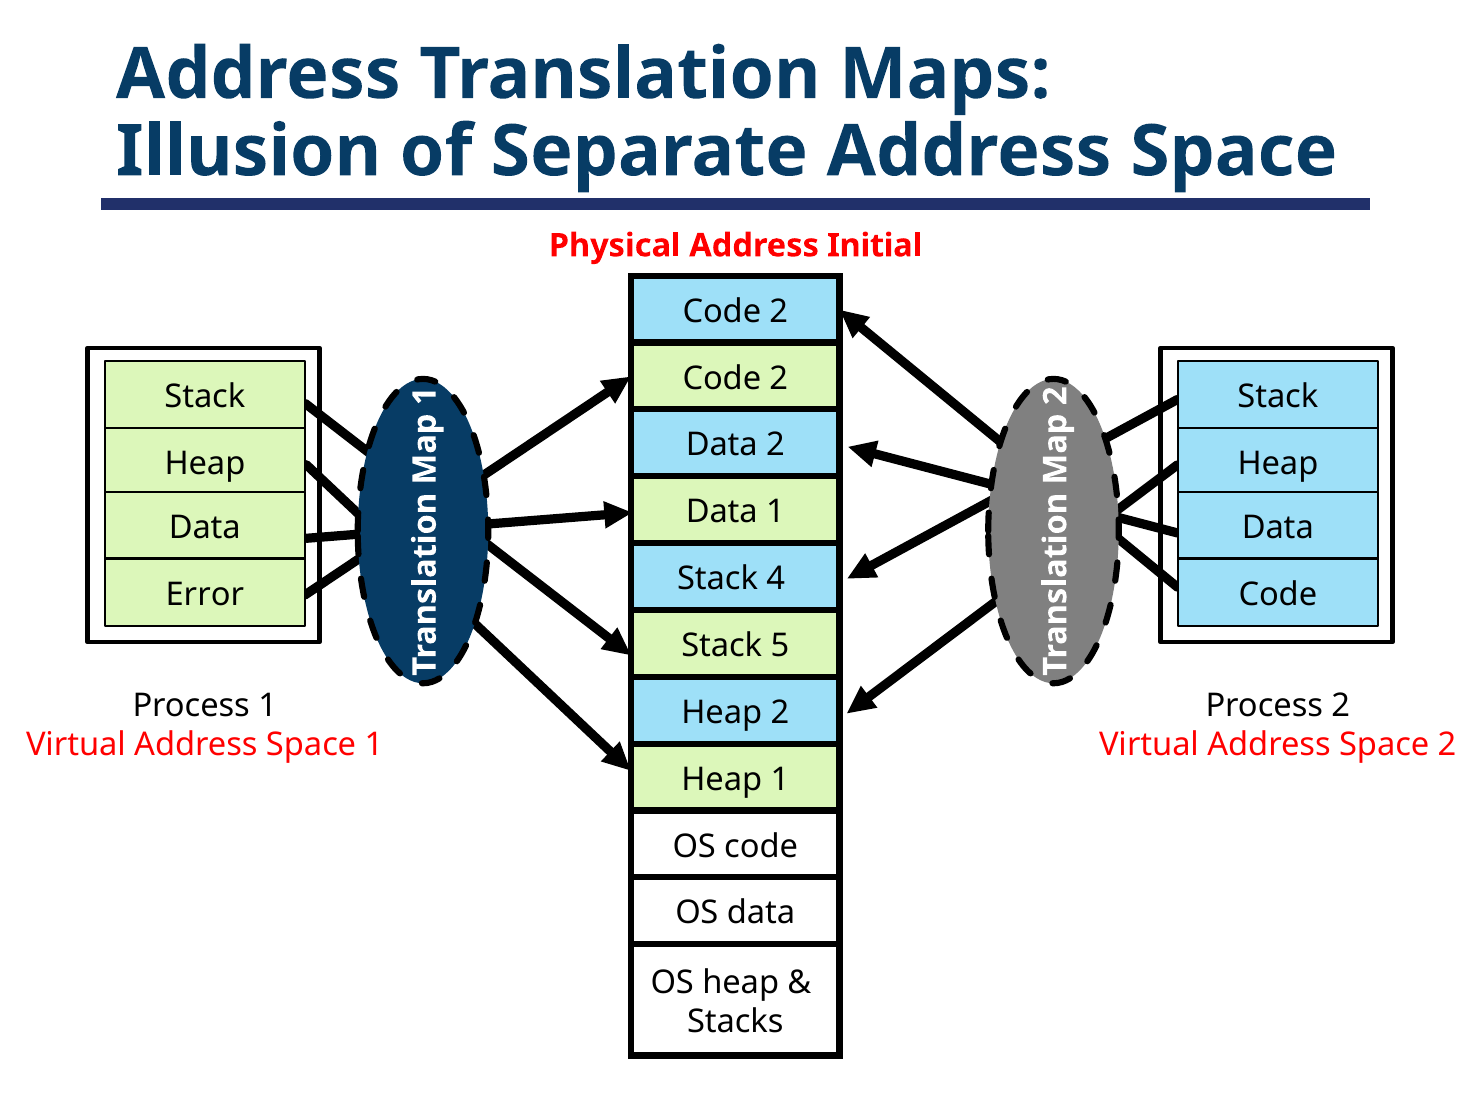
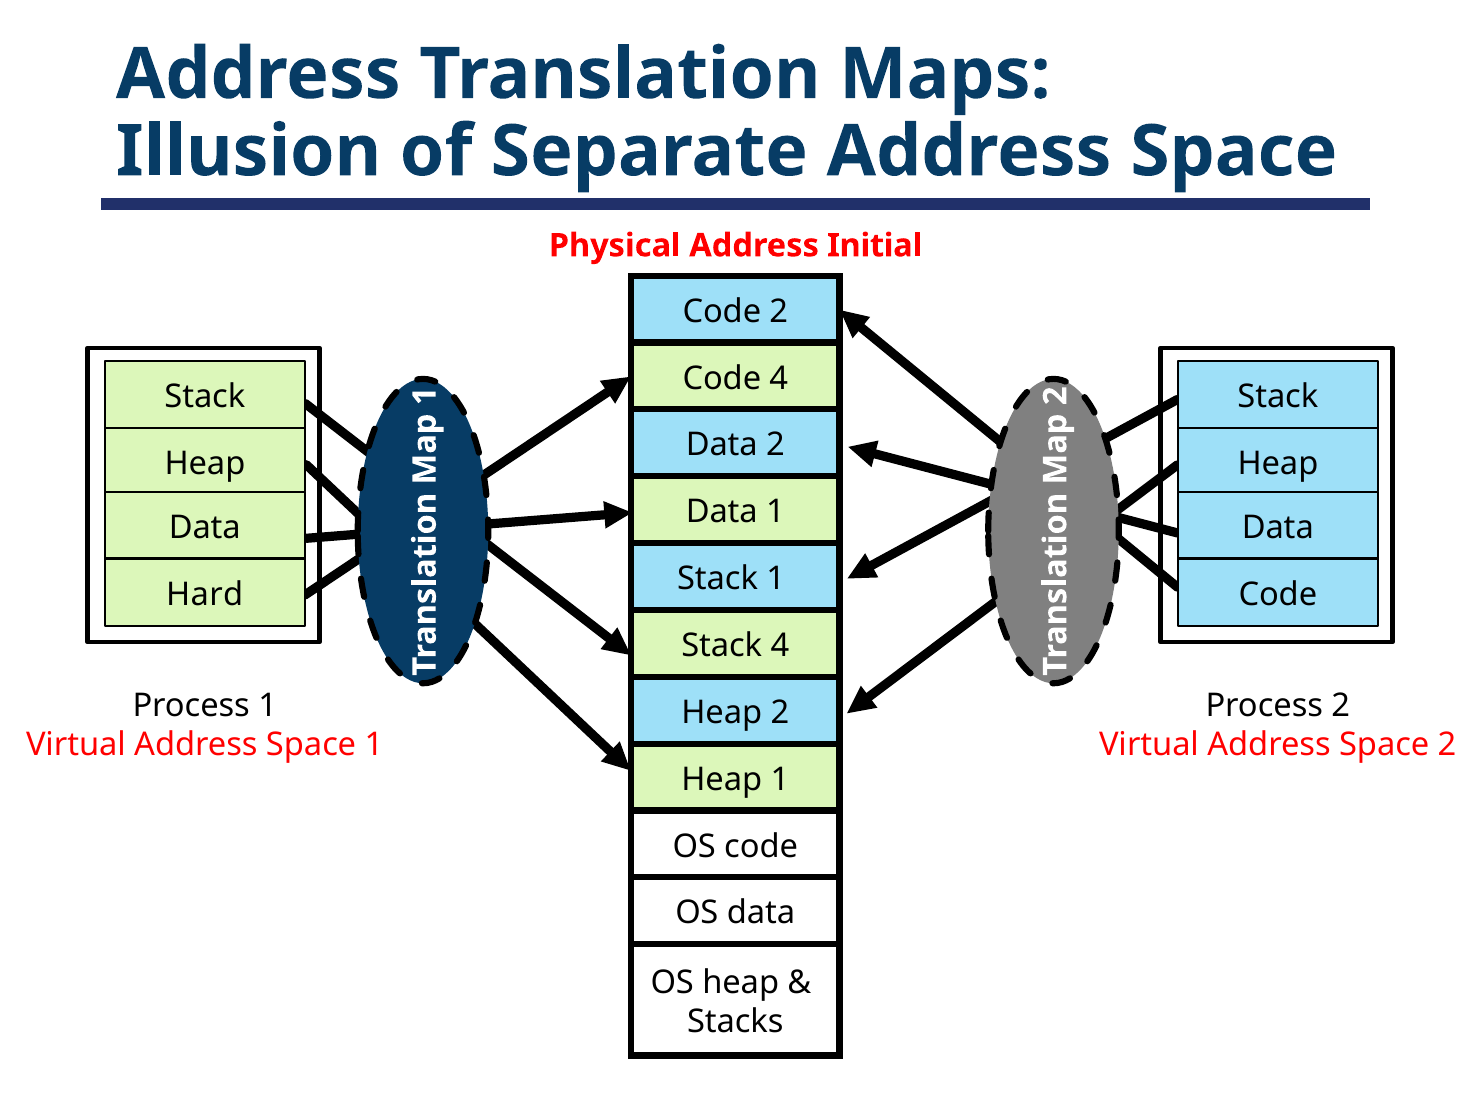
2 at (779, 378): 2 -> 4
Stack 4: 4 -> 1
Error: Error -> Hard
Stack 5: 5 -> 4
